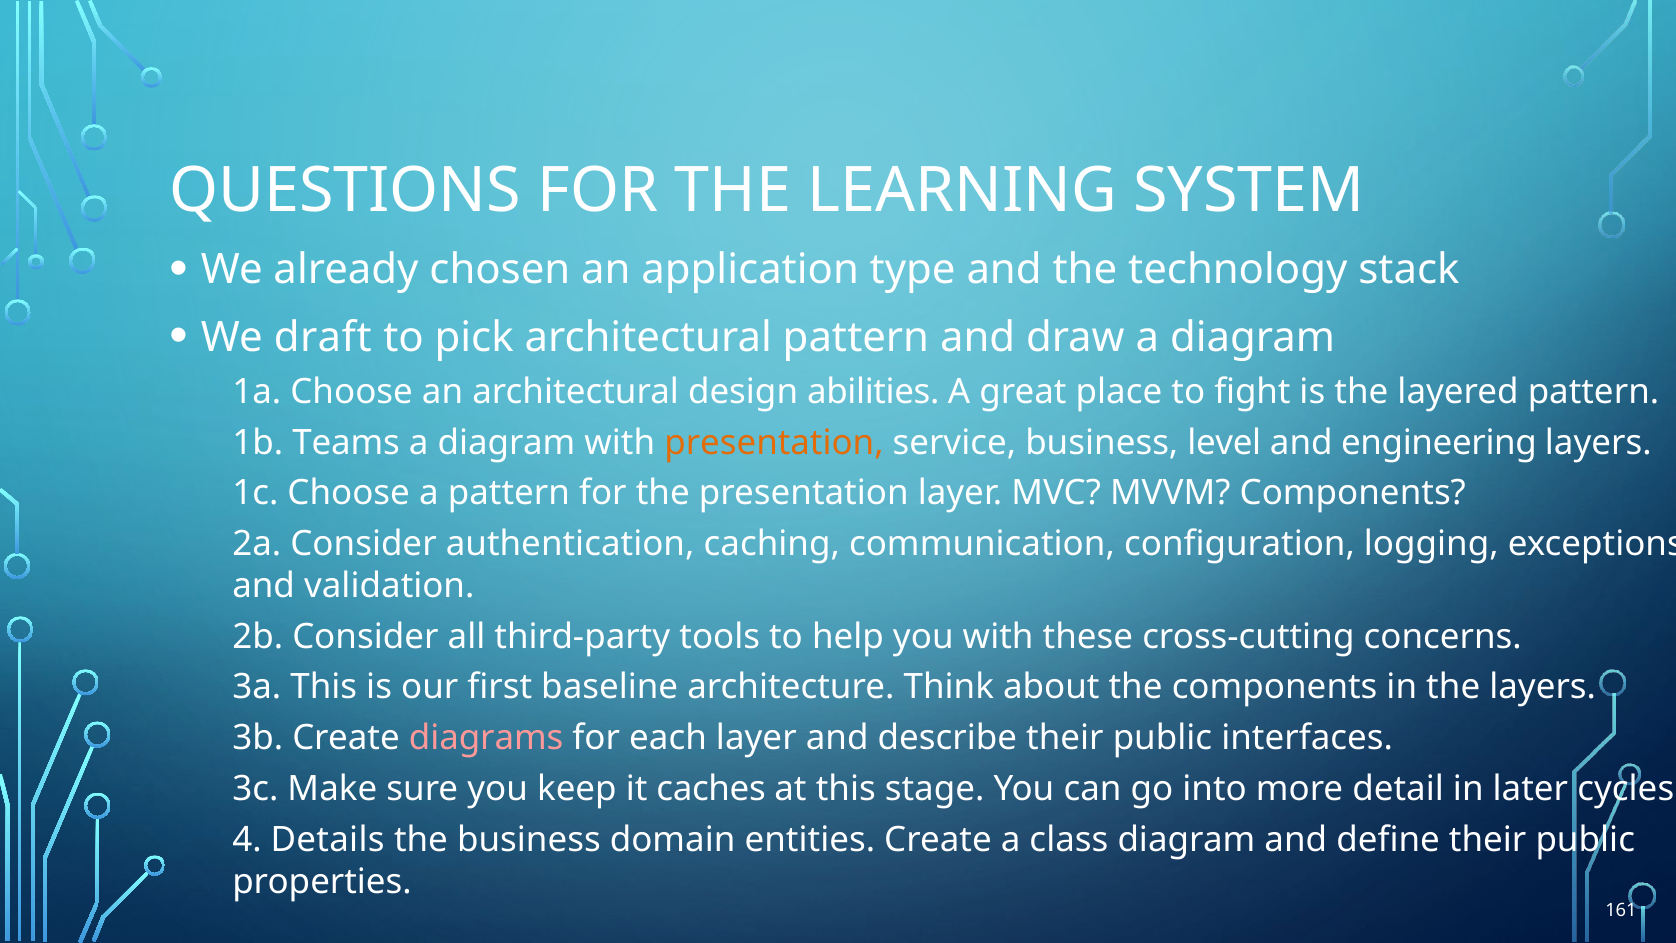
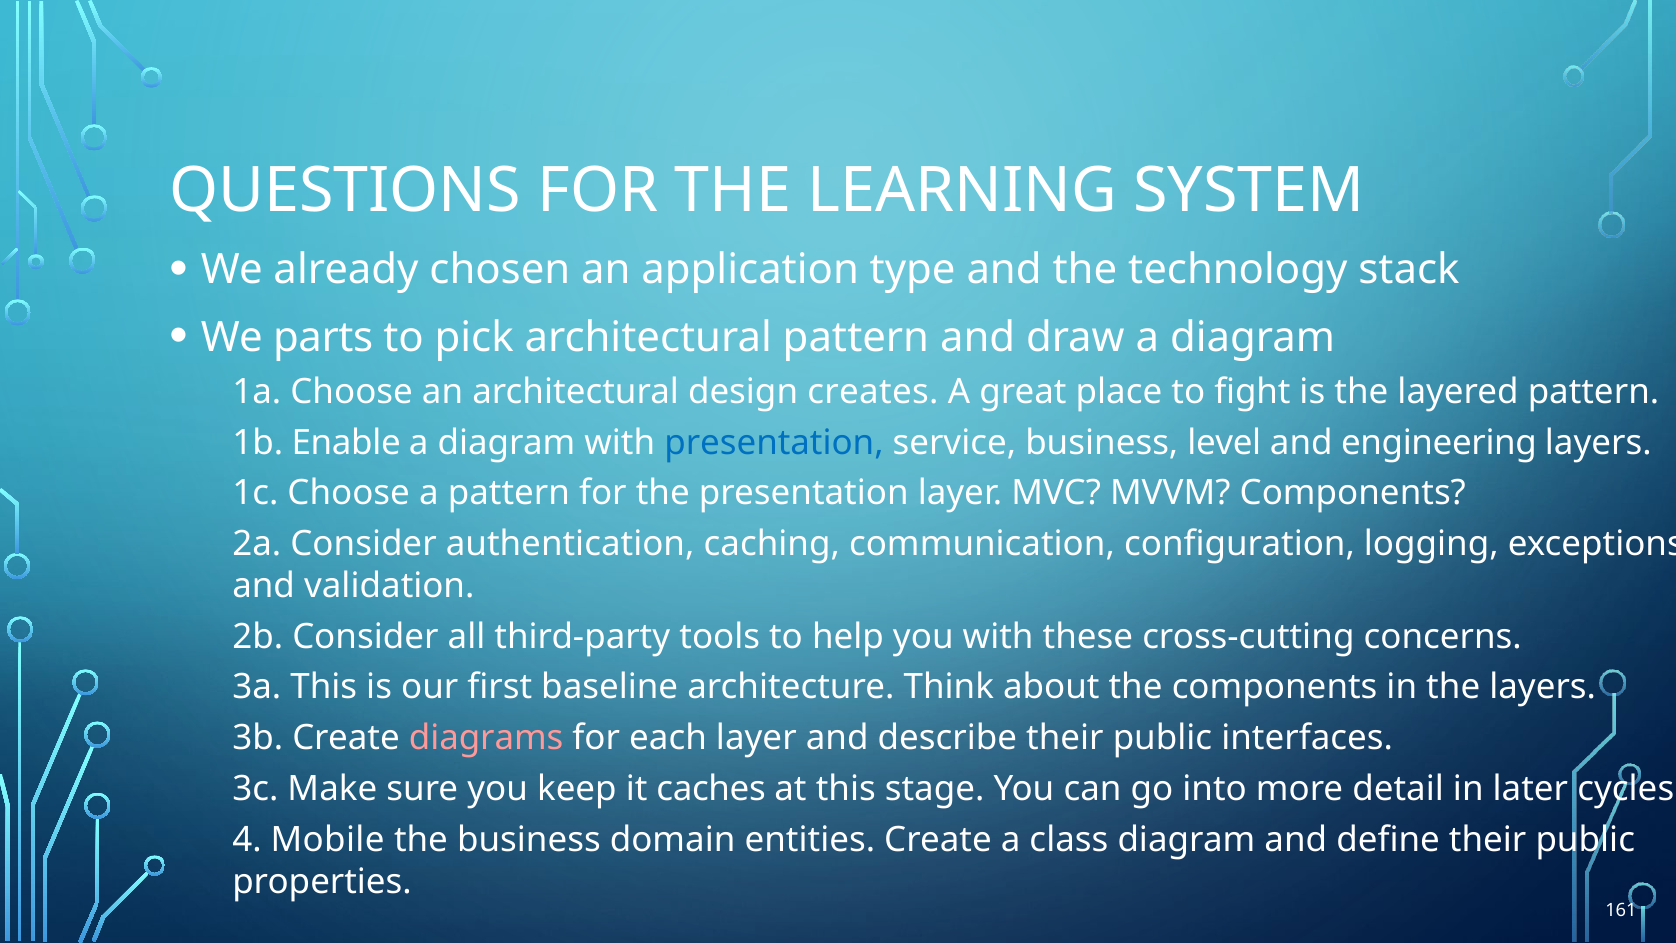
draft: draft -> parts
abilities: abilities -> creates
Teams: Teams -> Enable
presentation at (774, 443) colour: orange -> blue
Details: Details -> Mobile
